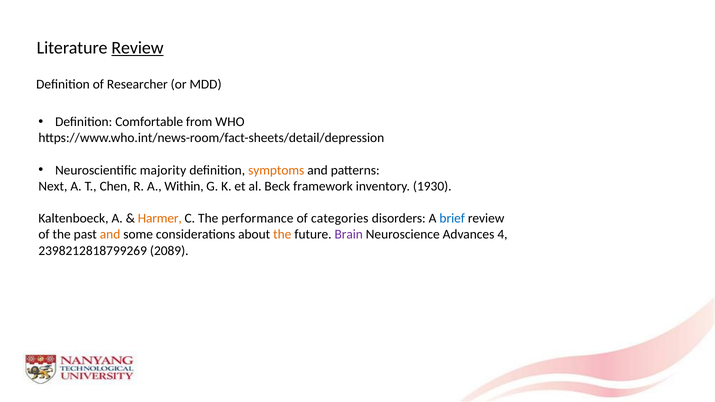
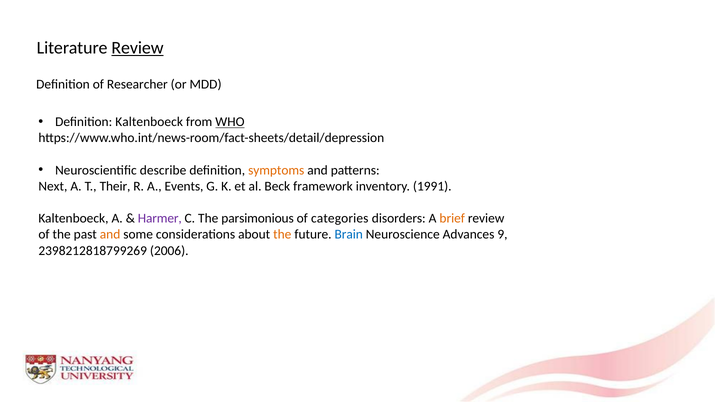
Definition Comfortable: Comfortable -> Kaltenboeck
WHO underline: none -> present
majority: majority -> describe
Chen: Chen -> Their
Within: Within -> Events
1930: 1930 -> 1991
Harmer colour: orange -> purple
performance: performance -> parsimonious
brief colour: blue -> orange
Brain colour: purple -> blue
4: 4 -> 9
2089: 2089 -> 2006
